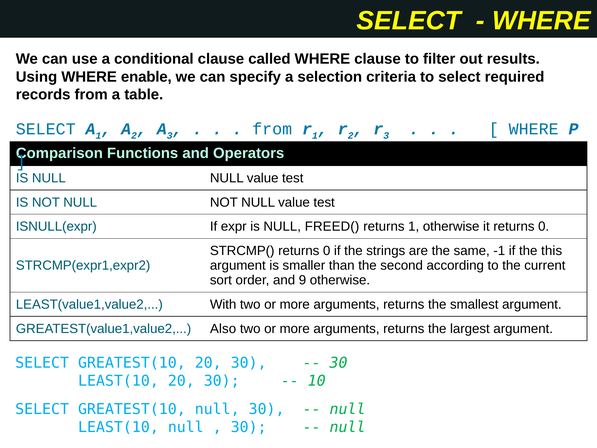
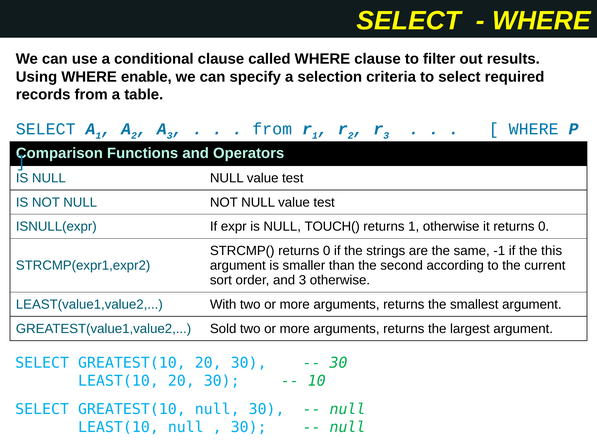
FREED(: FREED( -> TOUCH(
and 9: 9 -> 3
Also: Also -> Sold
